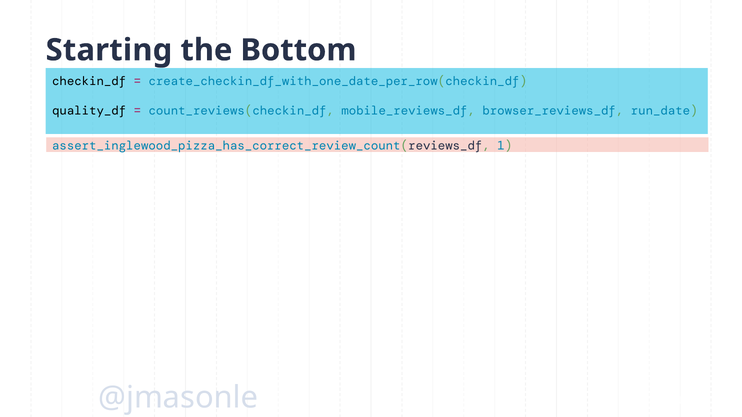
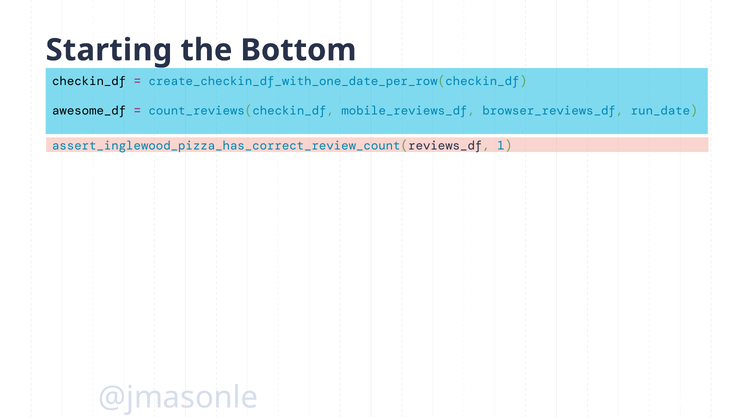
quality_df: quality_df -> awesome_df
